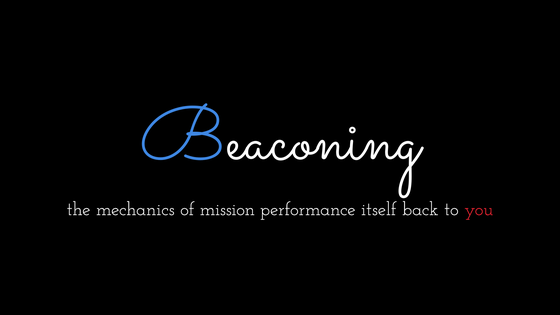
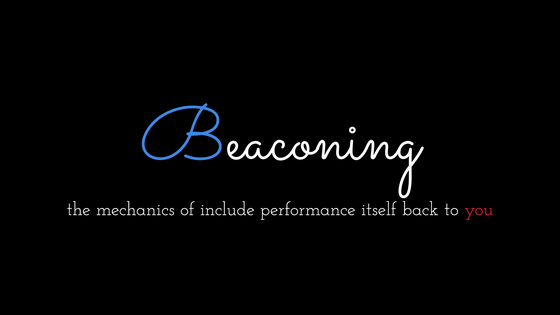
mission: mission -> include
